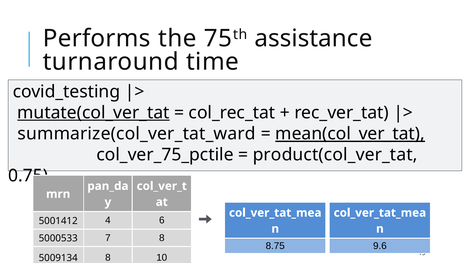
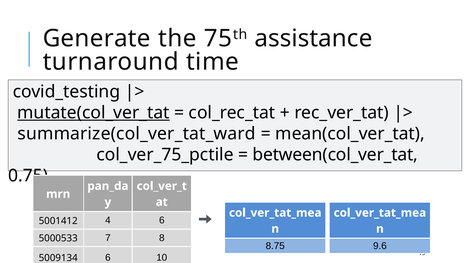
Performs: Performs -> Generate
mean(col_ver_tat underline: present -> none
product(col_ver_tat: product(col_ver_tat -> between(col_ver_tat
8 at (108, 257): 8 -> 6
